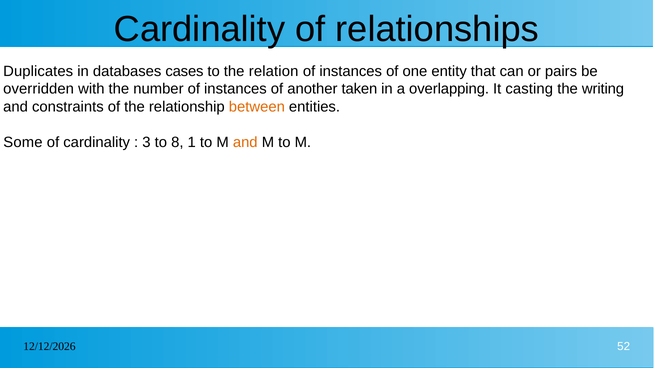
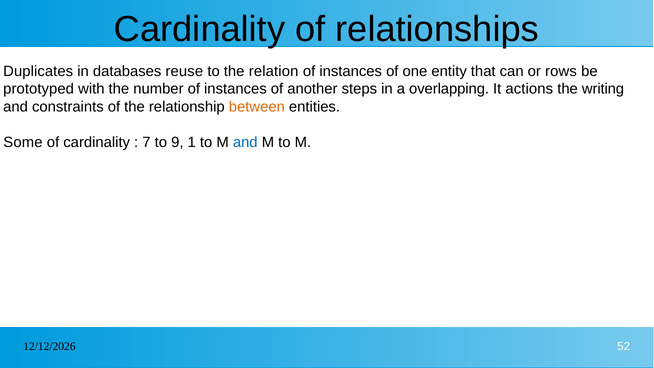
cases: cases -> reuse
pairs: pairs -> rows
overridden: overridden -> prototyped
taken: taken -> steps
casting: casting -> actions
3: 3 -> 7
8: 8 -> 9
and at (245, 142) colour: orange -> blue
